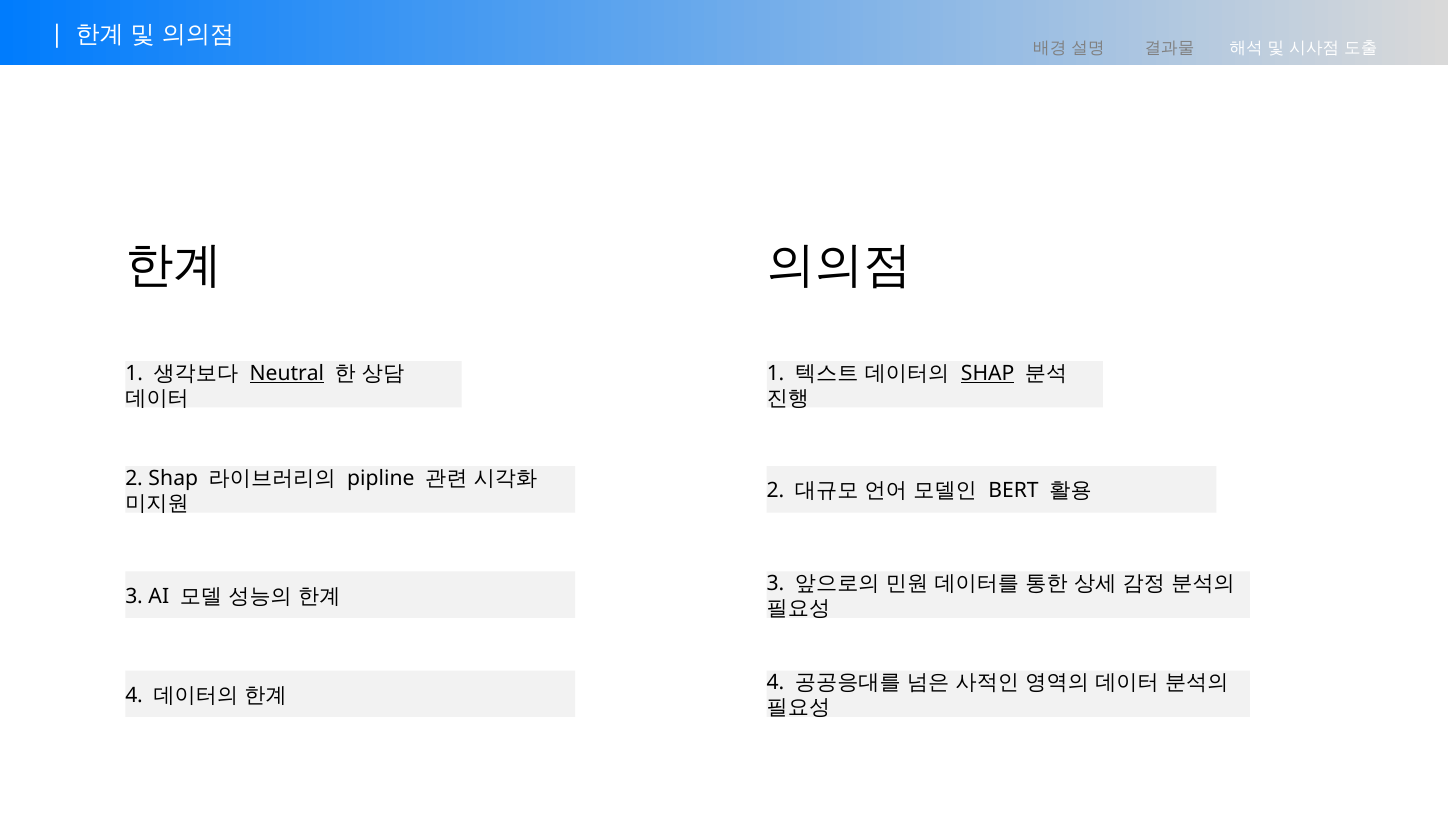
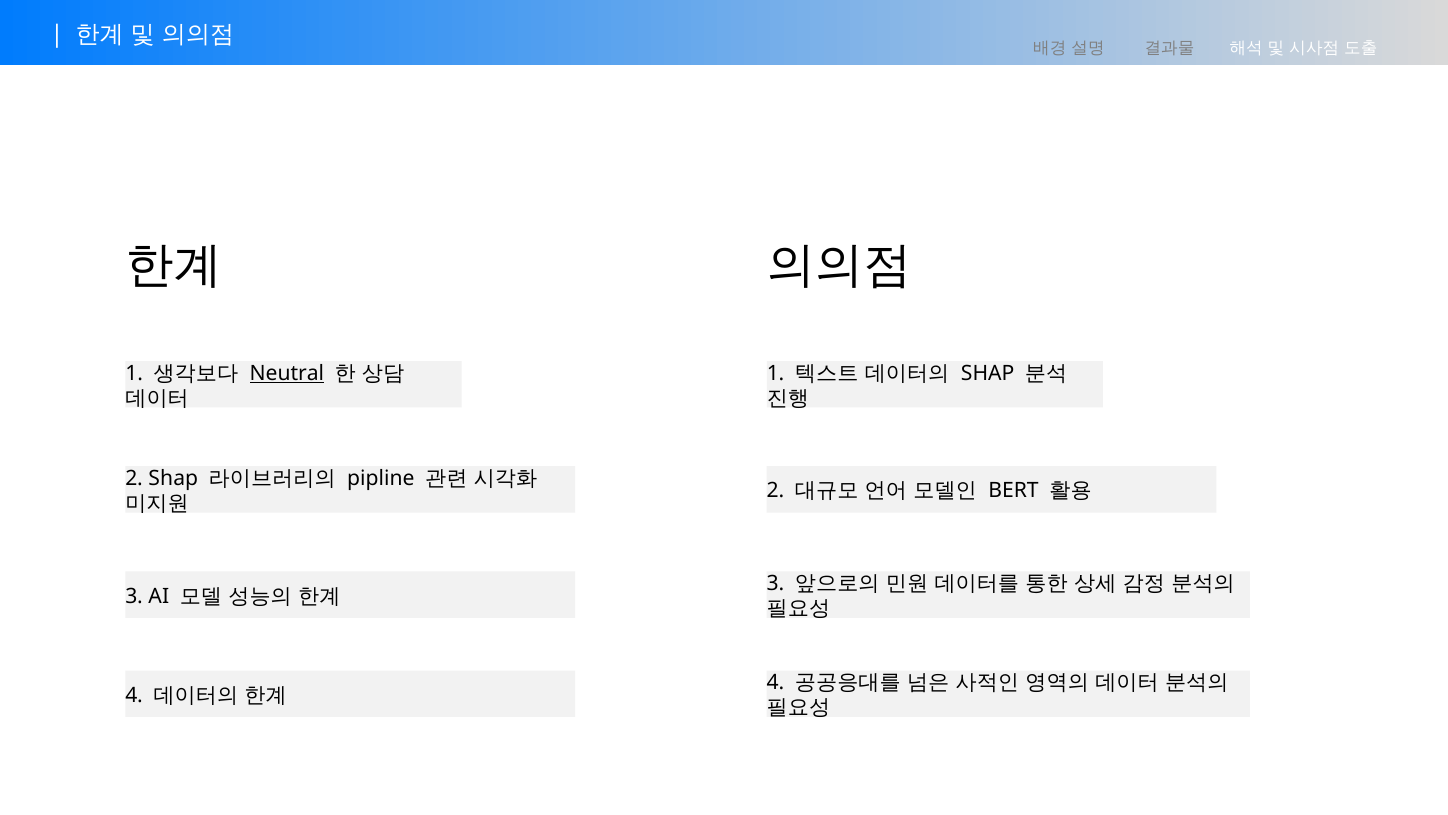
SHAP at (988, 373) underline: present -> none
